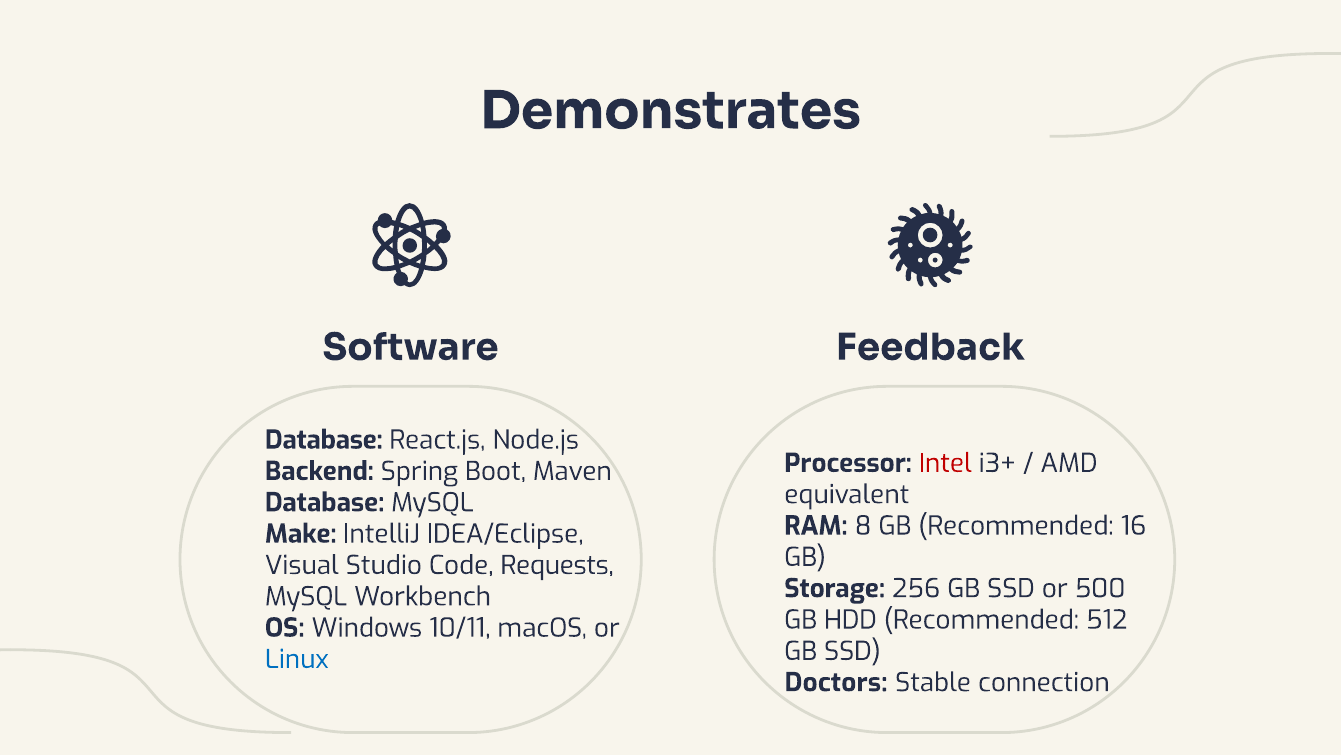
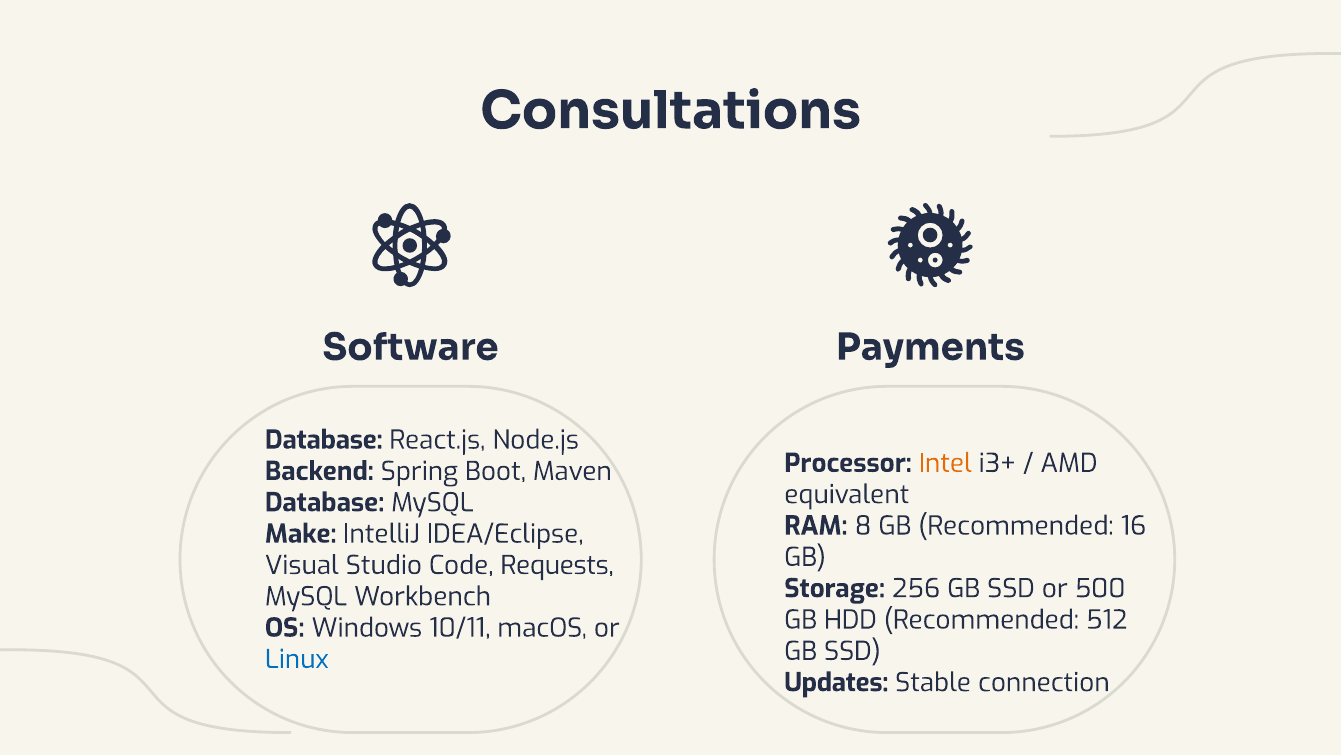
Demonstrates: Demonstrates -> Consultations
Feedback: Feedback -> Payments
Intel colour: red -> orange
Doctors: Doctors -> Updates
